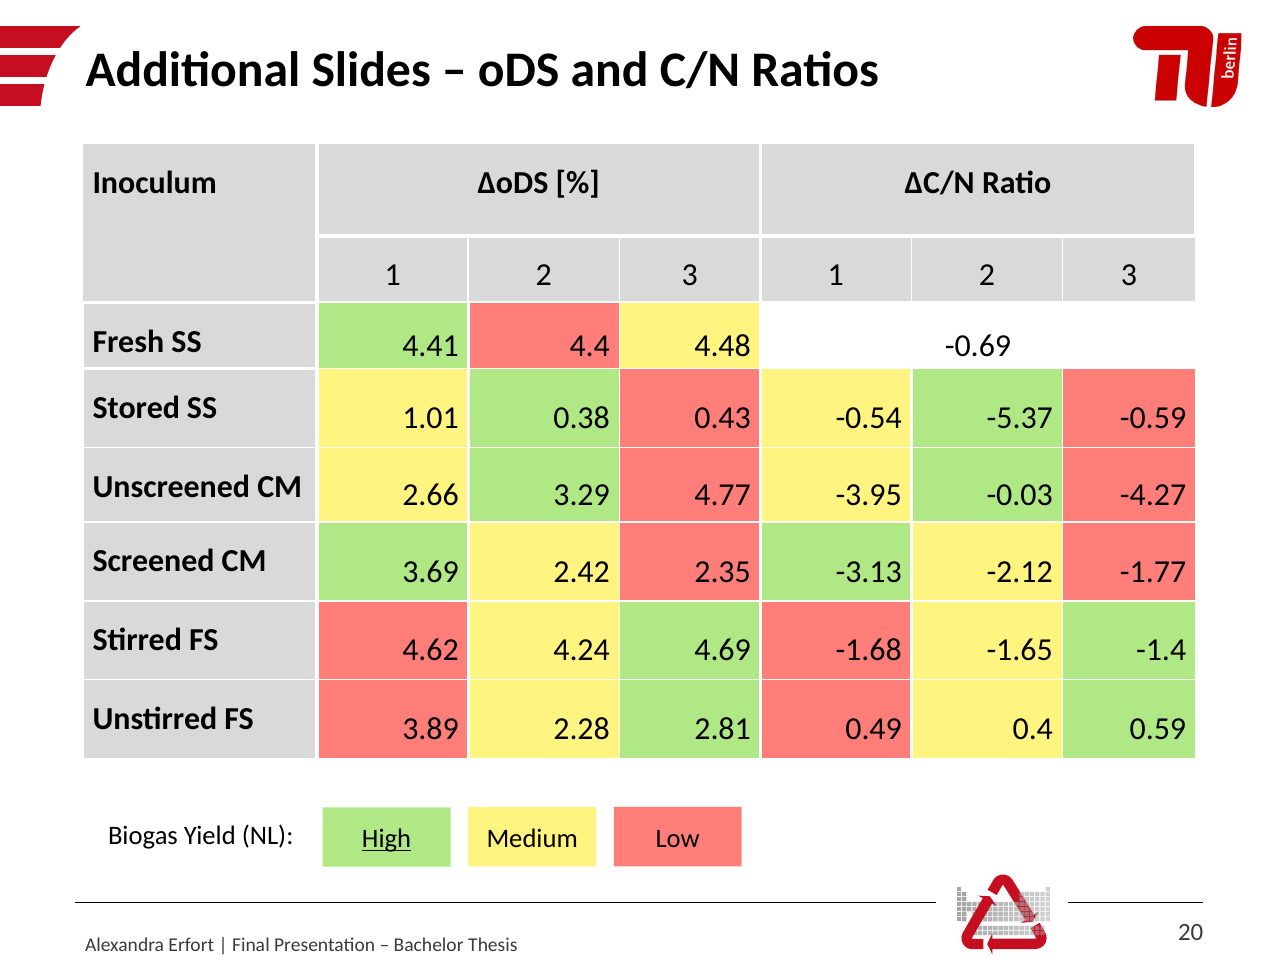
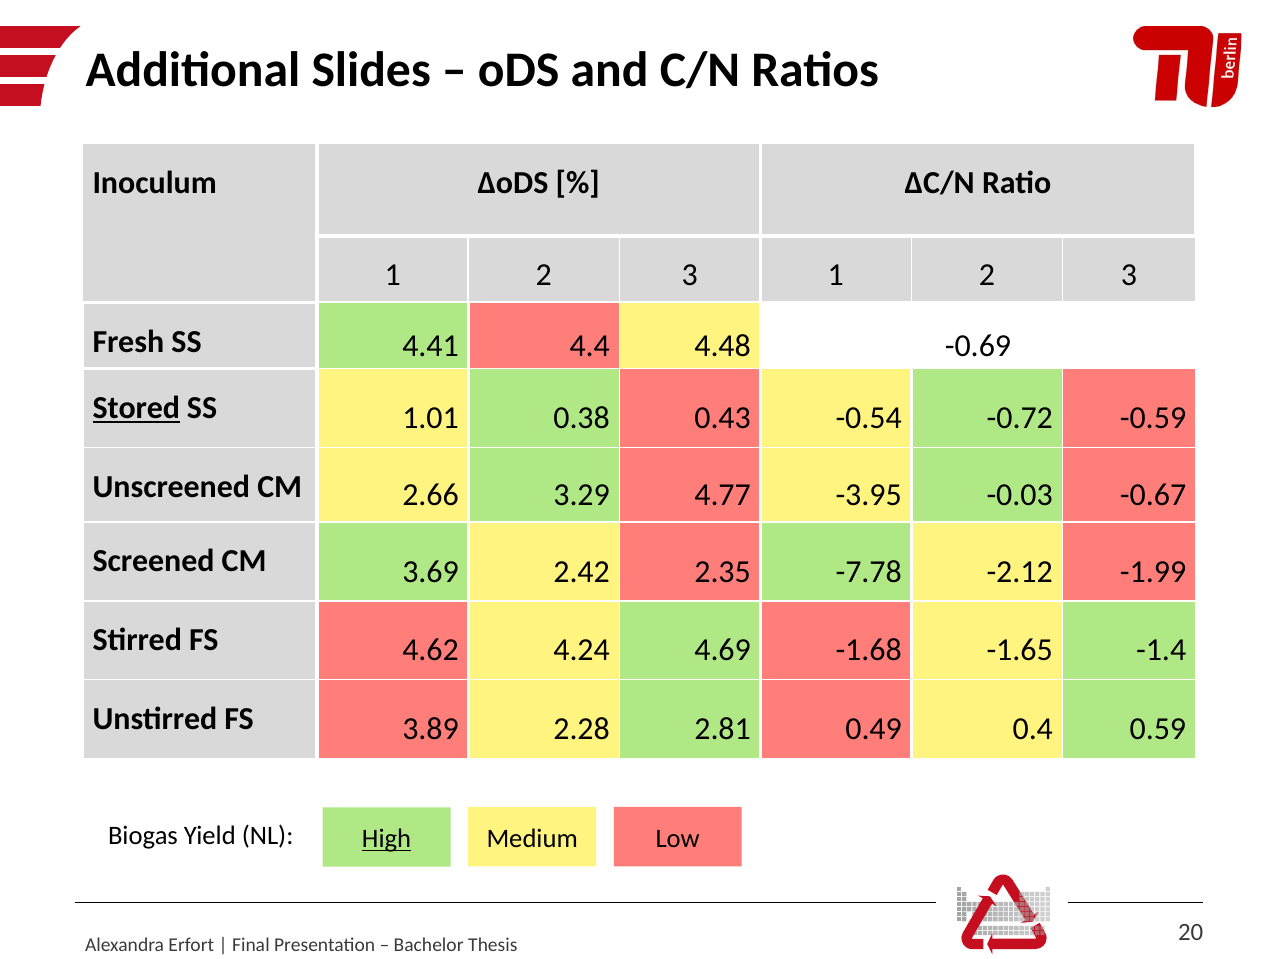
Stored underline: none -> present
-5.37: -5.37 -> -0.72
-4.27: -4.27 -> -0.67
-3.13: -3.13 -> -7.78
-1.77: -1.77 -> -1.99
